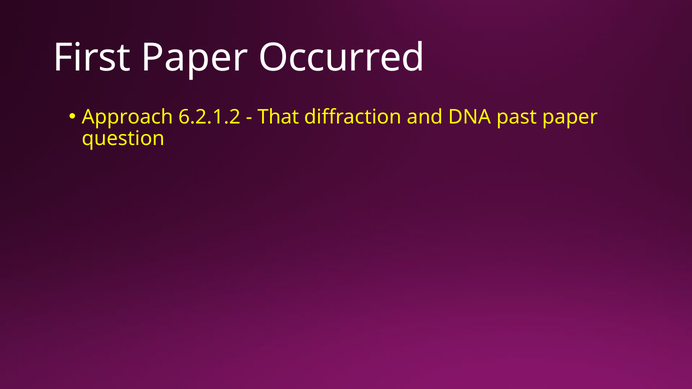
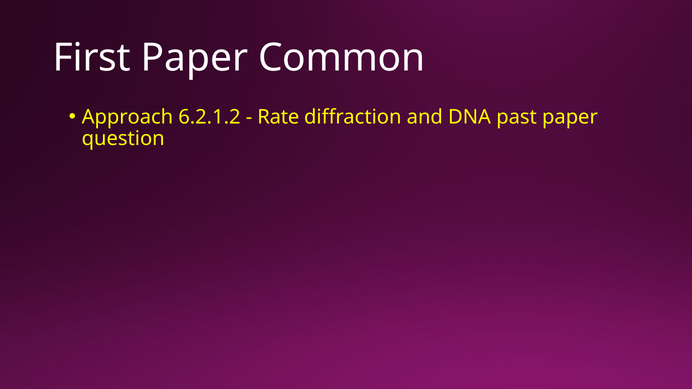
Occurred: Occurred -> Common
That: That -> Rate
